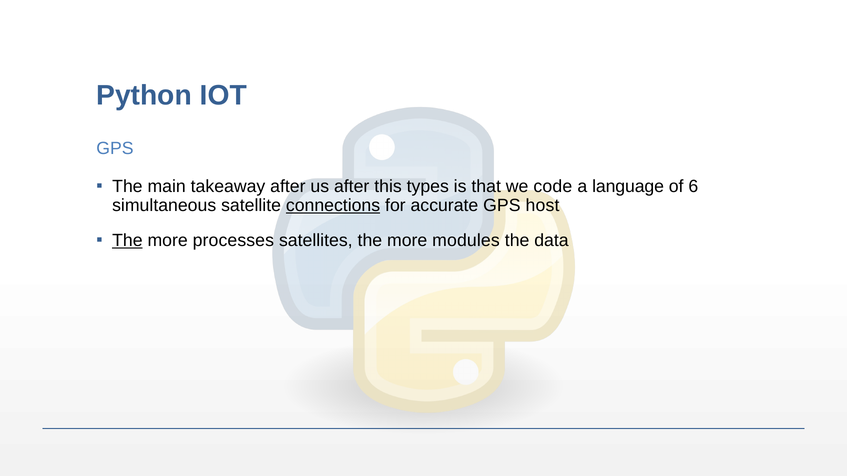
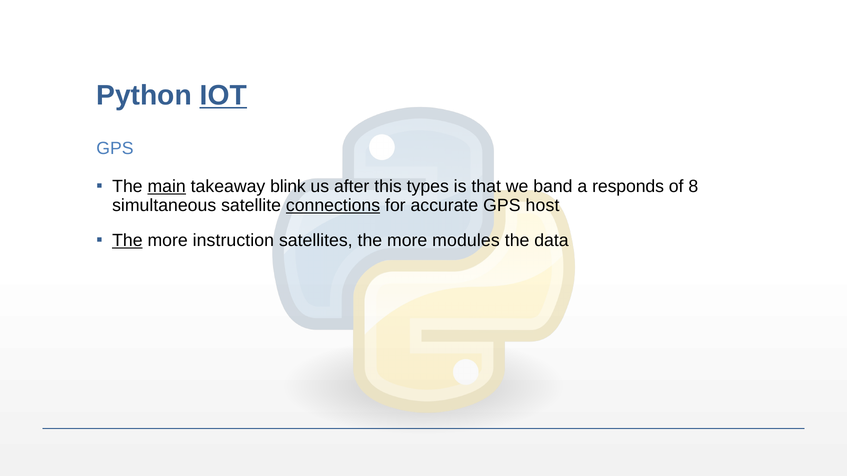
IOT underline: none -> present
main underline: none -> present
takeaway after: after -> blink
code: code -> band
language: language -> responds
6: 6 -> 8
processes: processes -> instruction
